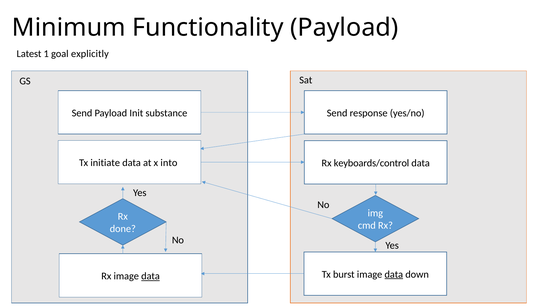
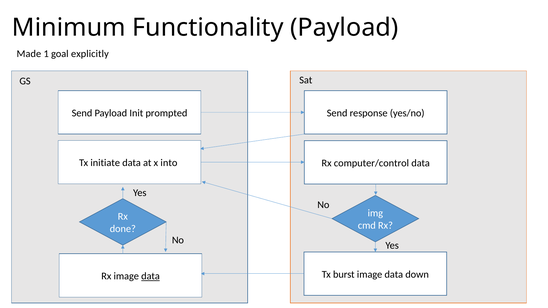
Latest: Latest -> Made
substance: substance -> prompted
keyboards/control: keyboards/control -> computer/control
data at (394, 275) underline: present -> none
